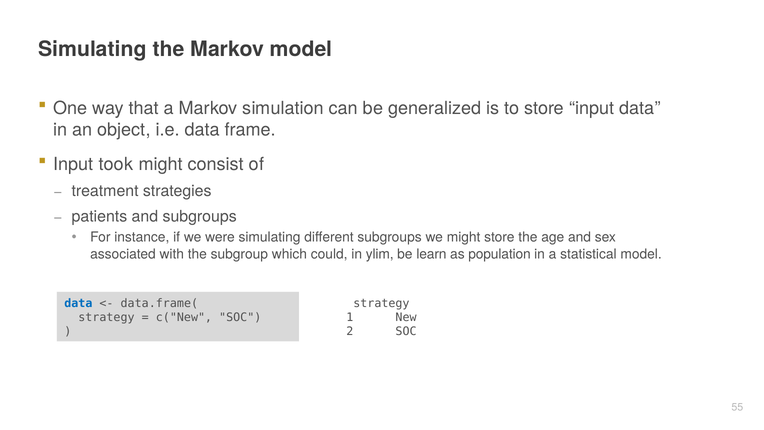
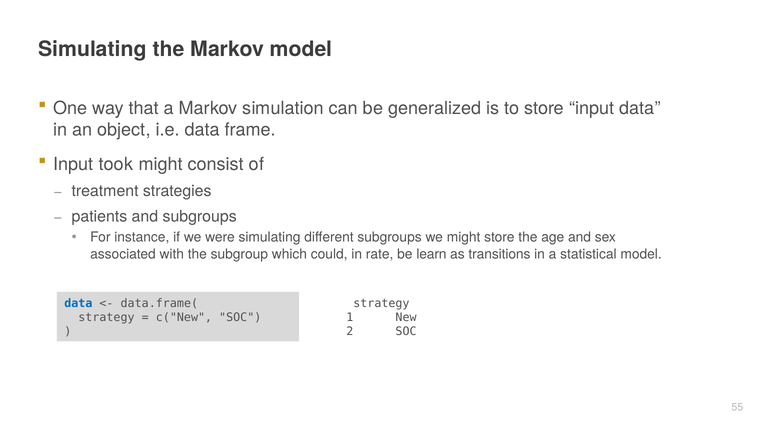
ylim: ylim -> rate
population: population -> transitions
